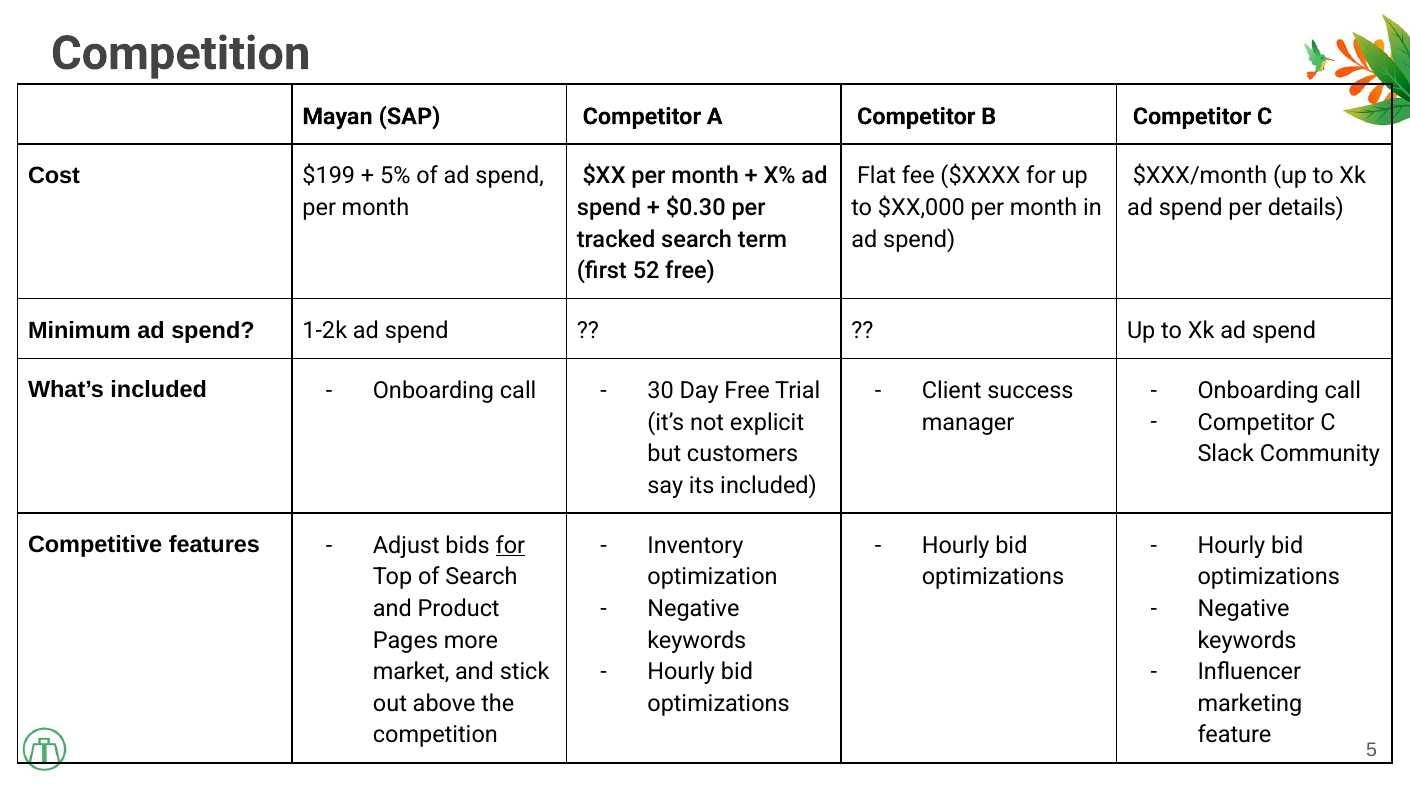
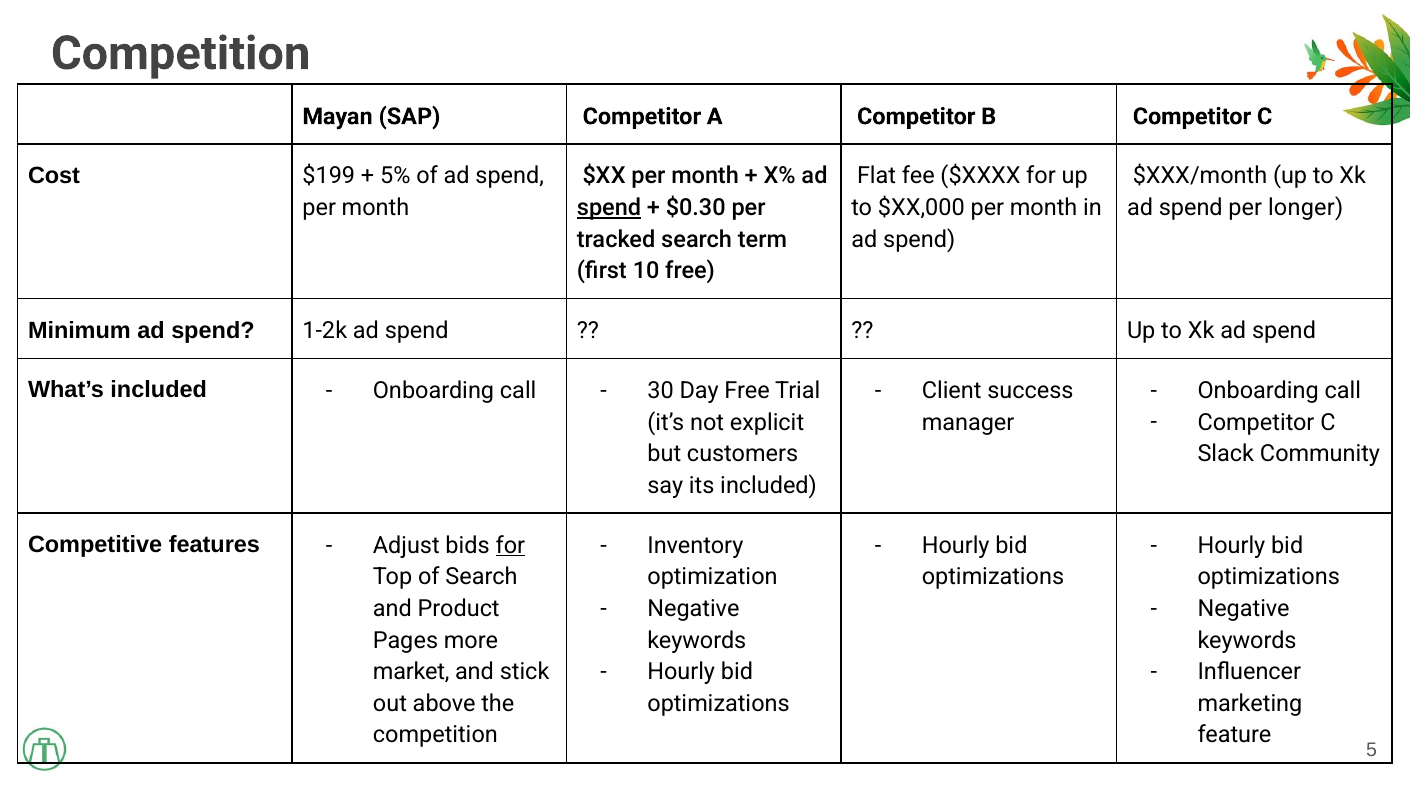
details: details -> longer
spend at (609, 208) underline: none -> present
52: 52 -> 10
